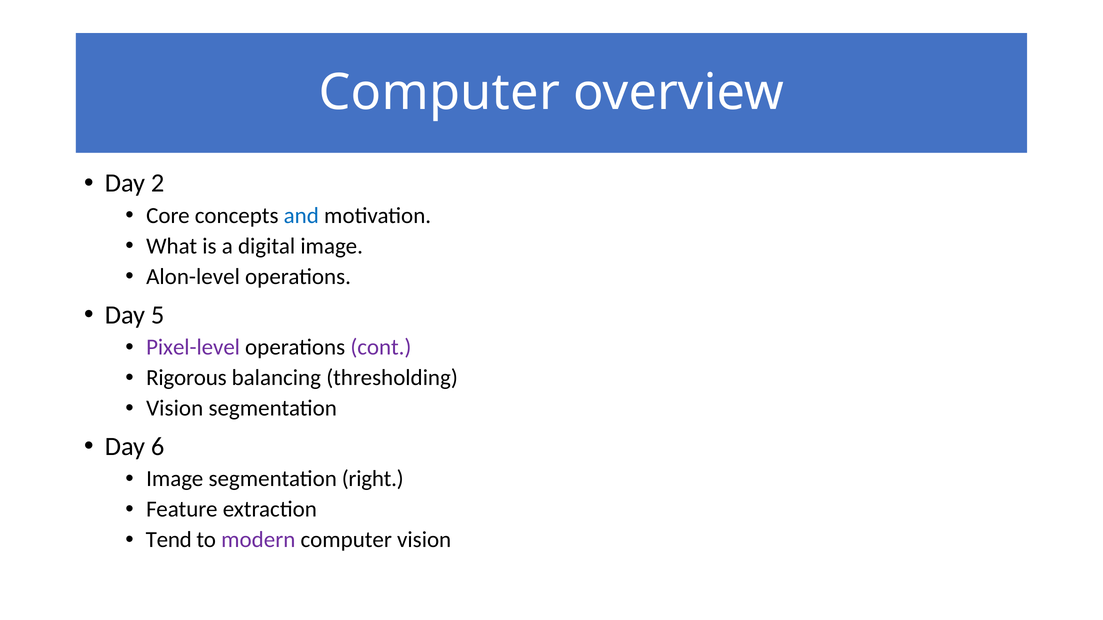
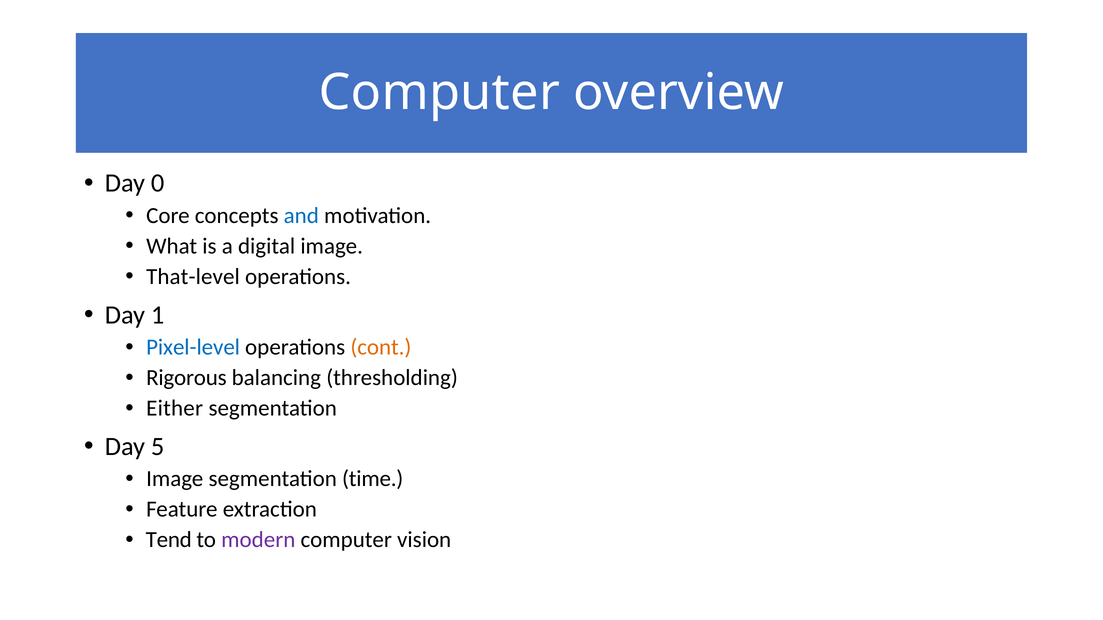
2: 2 -> 0
Alon-level: Alon-level -> That-level
5: 5 -> 1
Pixel-level colour: purple -> blue
cont colour: purple -> orange
Vision at (175, 409): Vision -> Either
6: 6 -> 5
right: right -> time
